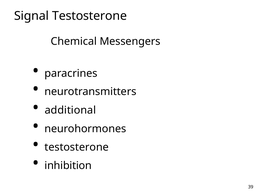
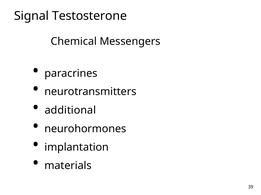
testosterone at (77, 148): testosterone -> implantation
inhibition: inhibition -> materials
